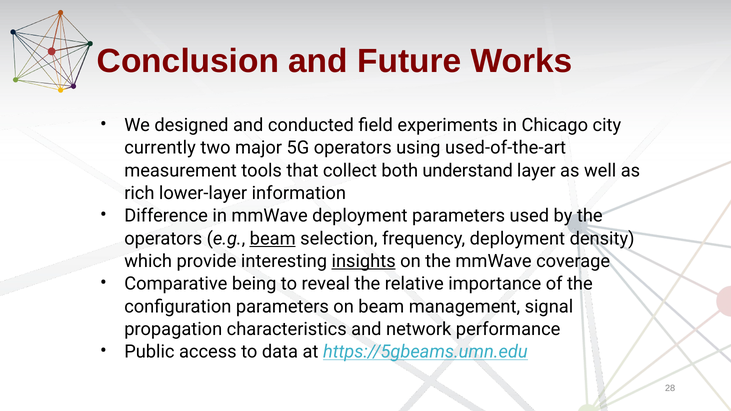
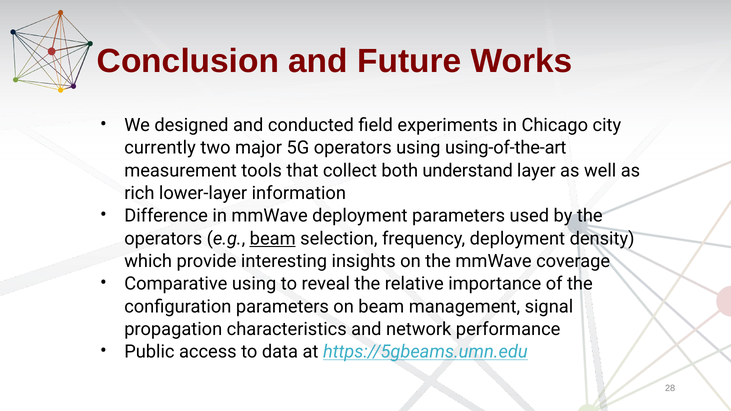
used-of-the-art: used-of-the-art -> using-of-the-art
insights underline: present -> none
Comparative being: being -> using
